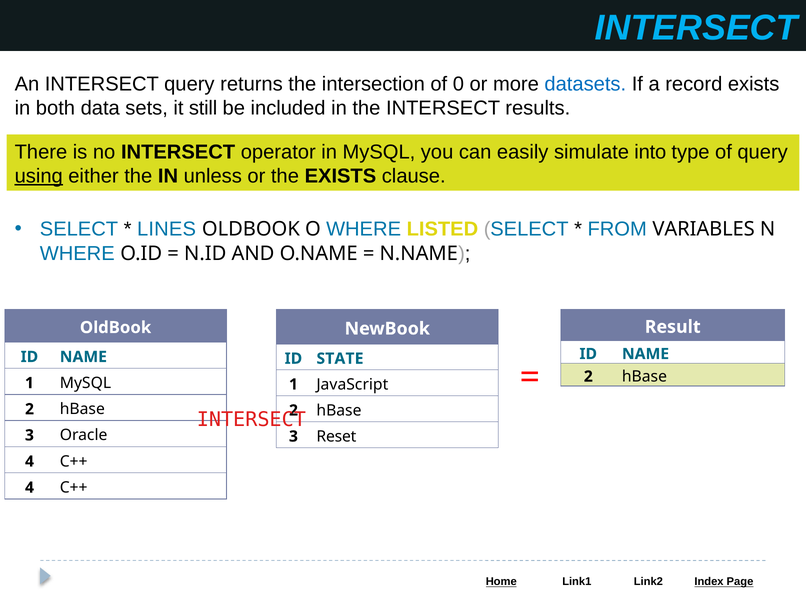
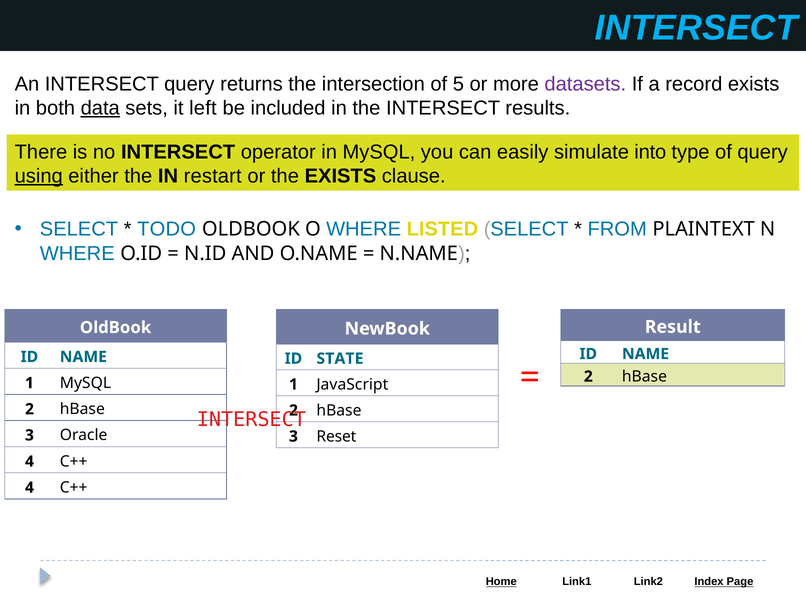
0: 0 -> 5
datasets colour: blue -> purple
data underline: none -> present
still: still -> left
unless: unless -> restart
LINES: LINES -> TODO
VARIABLES: VARIABLES -> PLAINTEXT
